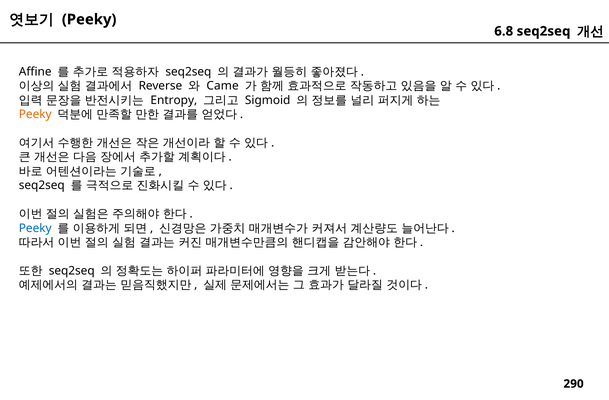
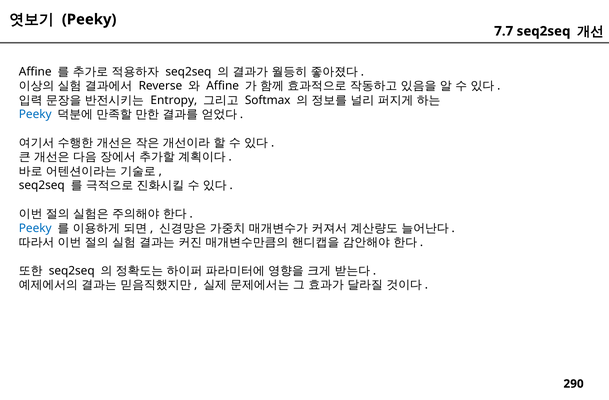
6.8: 6.8 -> 7.7
Came at (223, 86): Came -> Affine
Sigmoid: Sigmoid -> Softmax
Peeky at (35, 114) colour: orange -> blue
